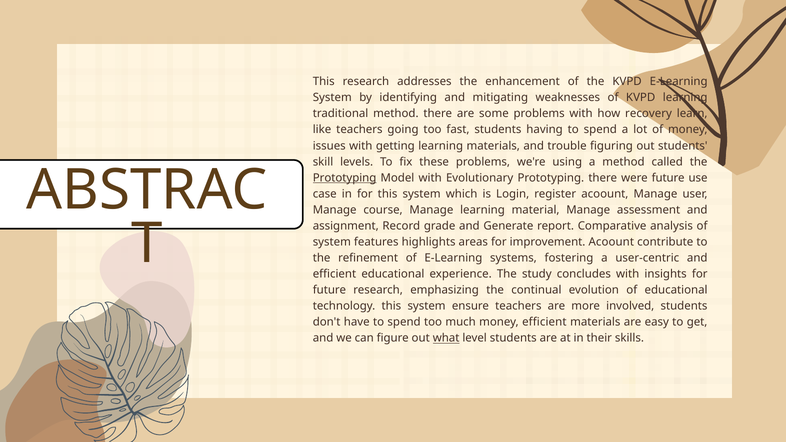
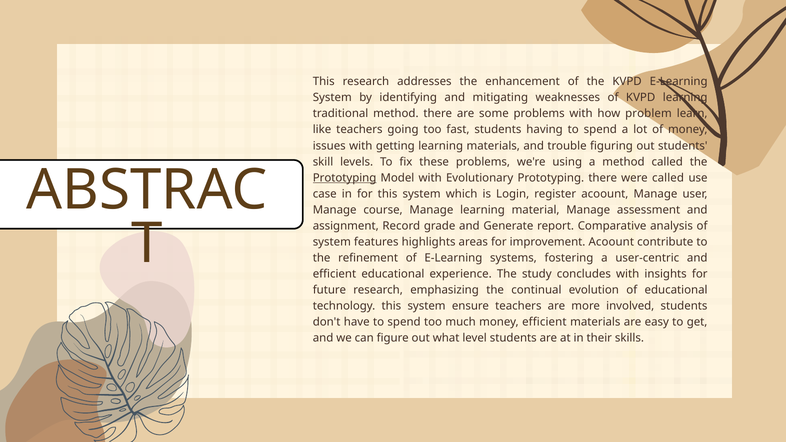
recovery: recovery -> problem
were future: future -> called
what underline: present -> none
